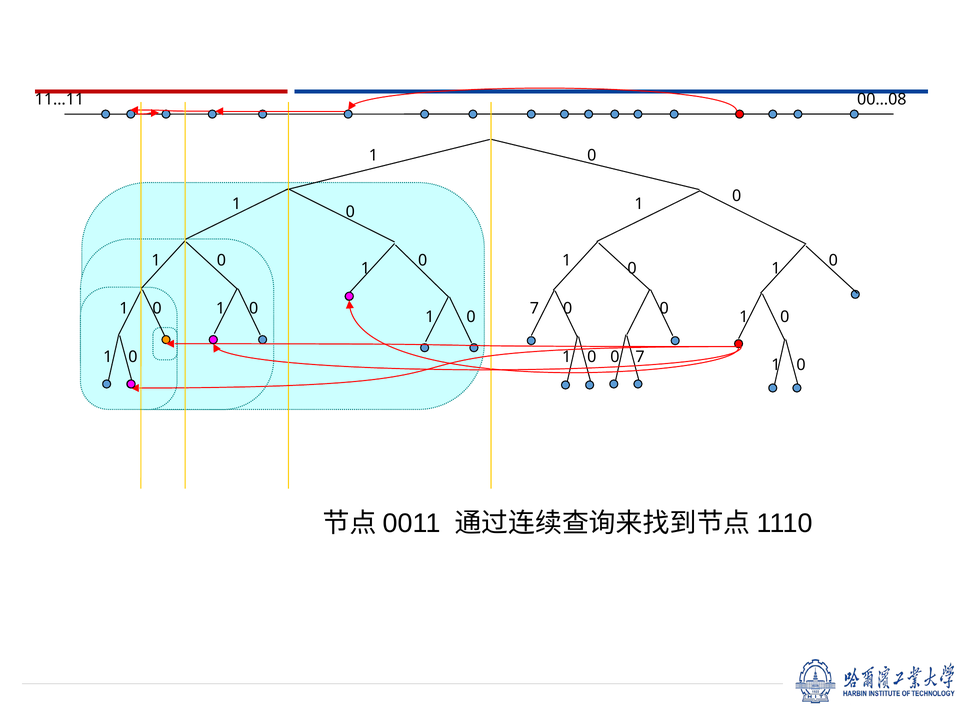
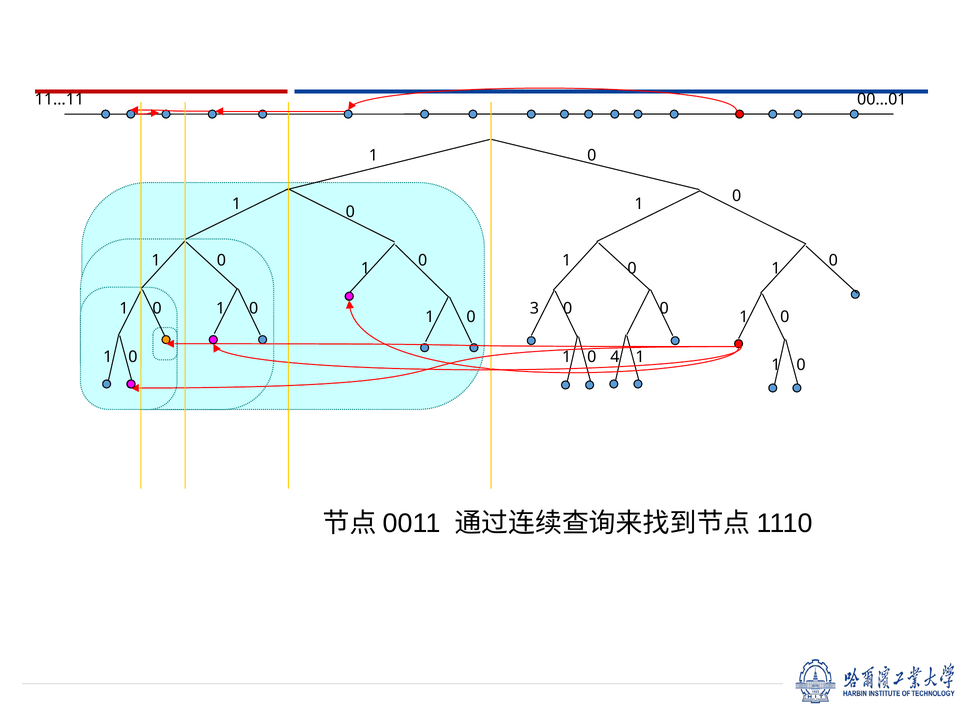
00…08: 00…08 -> 00…01
1 7: 7 -> 3
0 at (615, 357): 0 -> 4
0 7: 7 -> 1
